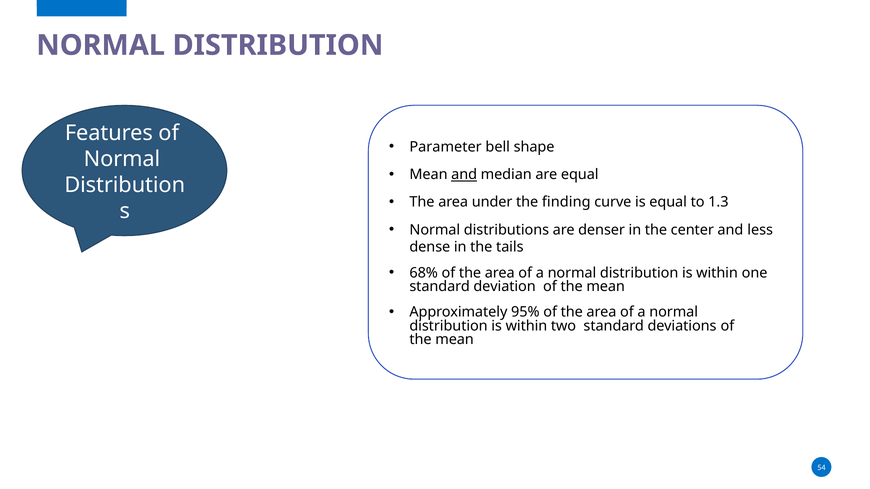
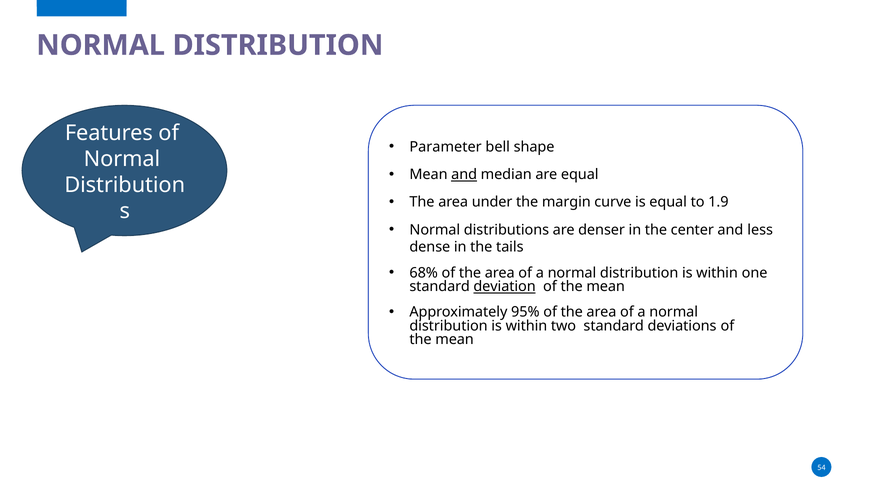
finding: finding -> margin
1.3: 1.3 -> 1.9
deviation underline: none -> present
